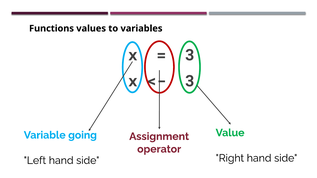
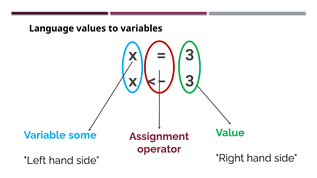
Functions: Functions -> Language
going: going -> some
